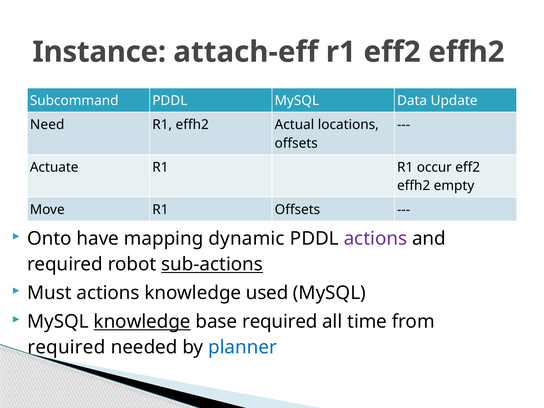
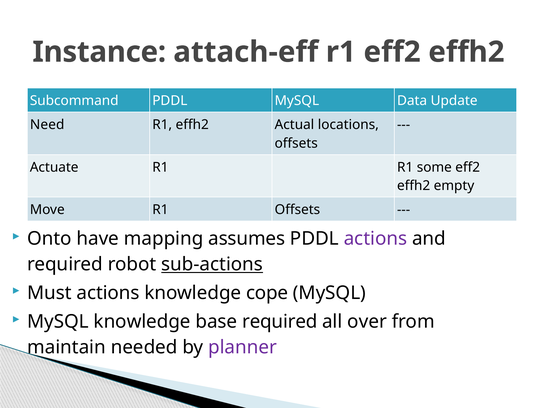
occur: occur -> some
dynamic: dynamic -> assumes
used: used -> cope
knowledge at (142, 322) underline: present -> none
time: time -> over
required at (66, 347): required -> maintain
planner colour: blue -> purple
